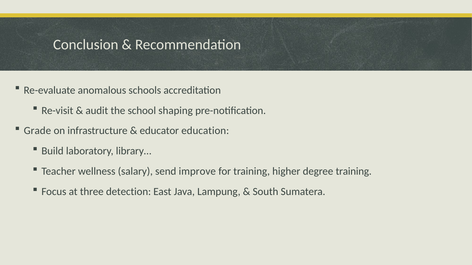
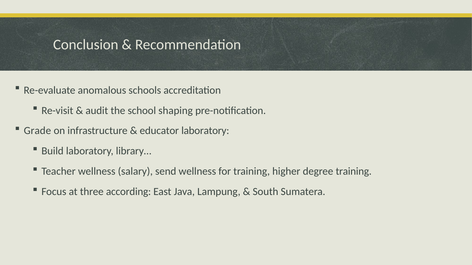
educator education: education -> laboratory
send improve: improve -> wellness
detection: detection -> according
